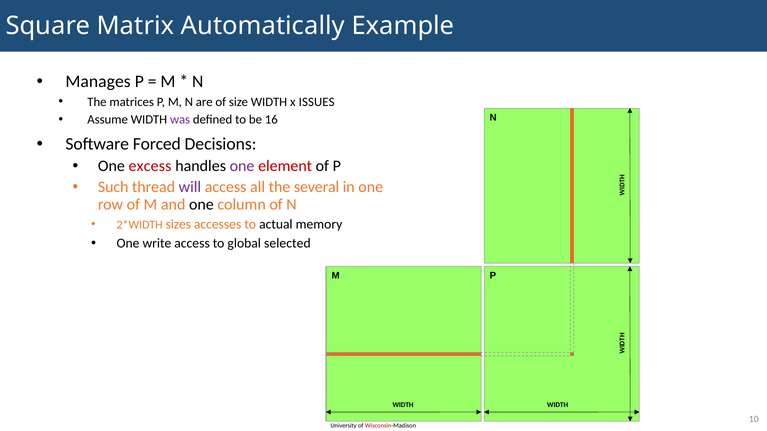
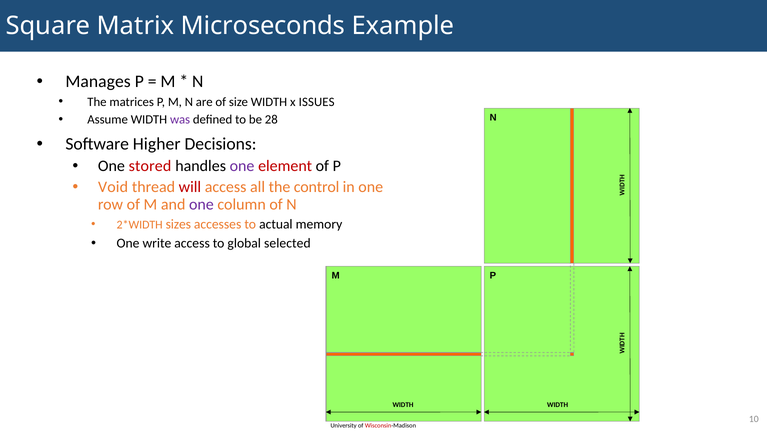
Automatically: Automatically -> Microseconds
16: 16 -> 28
Forced: Forced -> Higher
excess: excess -> stored
Such: Such -> Void
will colour: purple -> red
several: several -> control
one at (201, 205) colour: black -> purple
